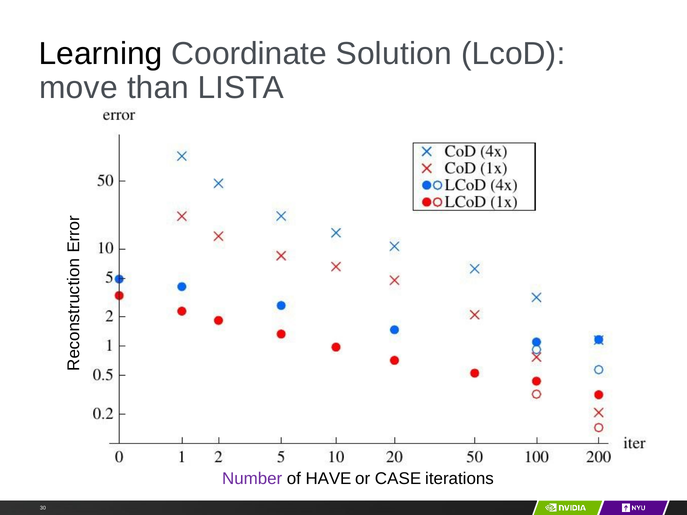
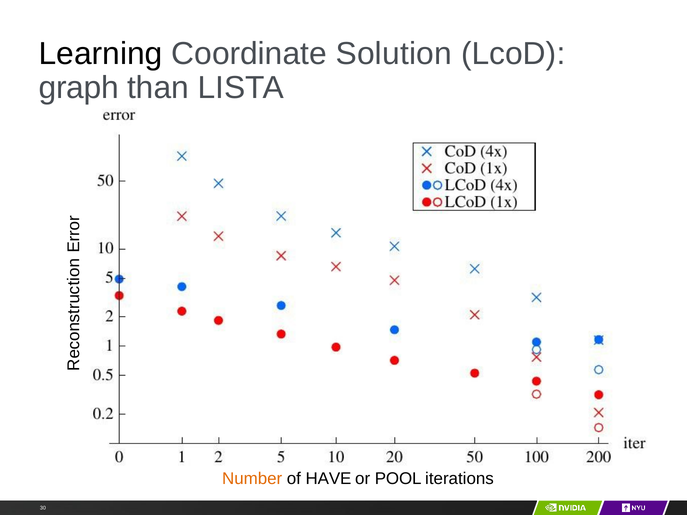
move: move -> graph
Number colour: purple -> orange
CASE: CASE -> POOL
